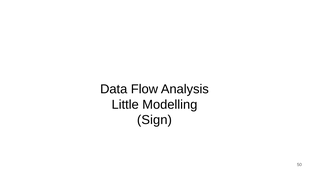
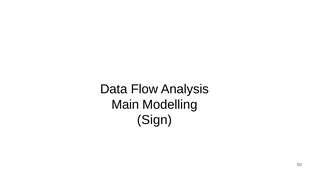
Little: Little -> Main
